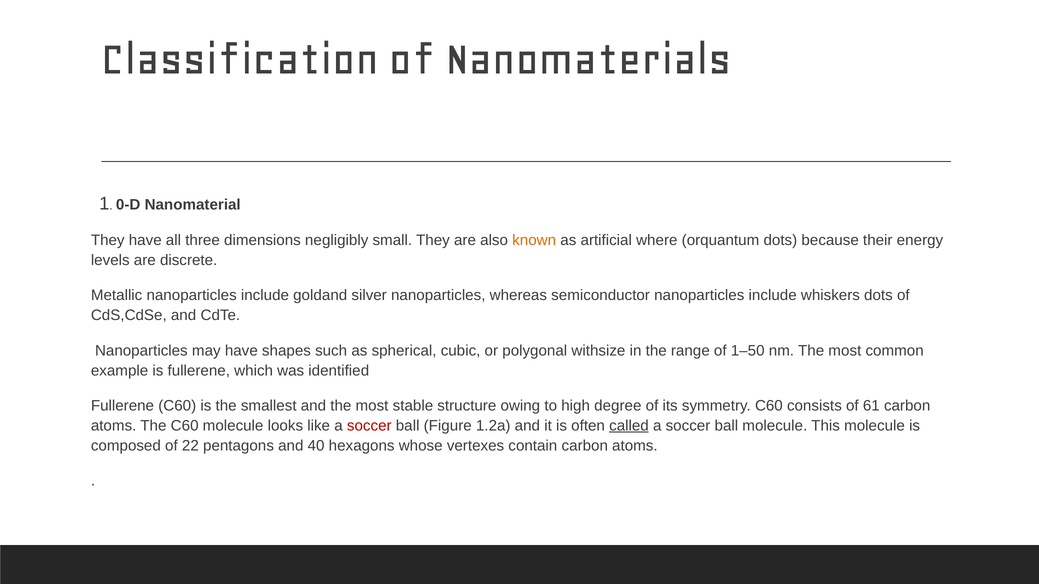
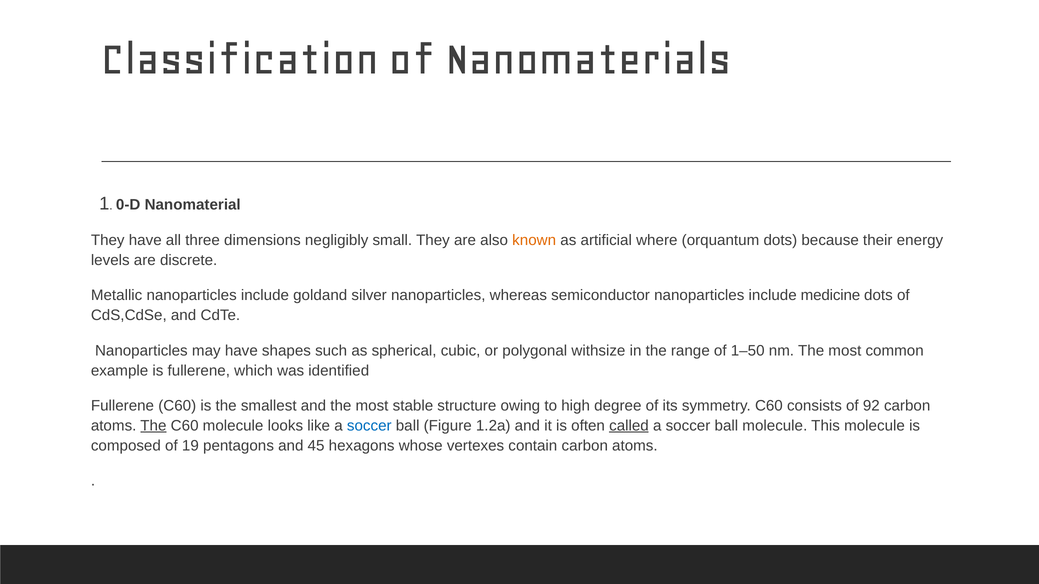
whiskers: whiskers -> medicine
61: 61 -> 92
The at (153, 426) underline: none -> present
soccer at (369, 426) colour: red -> blue
22: 22 -> 19
40: 40 -> 45
